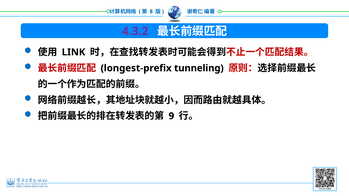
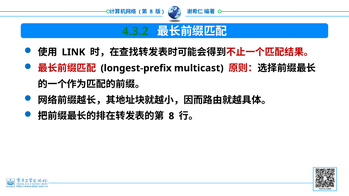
4.3.2 colour: purple -> green
tunneling: tunneling -> multicast
9 at (171, 116): 9 -> 8
